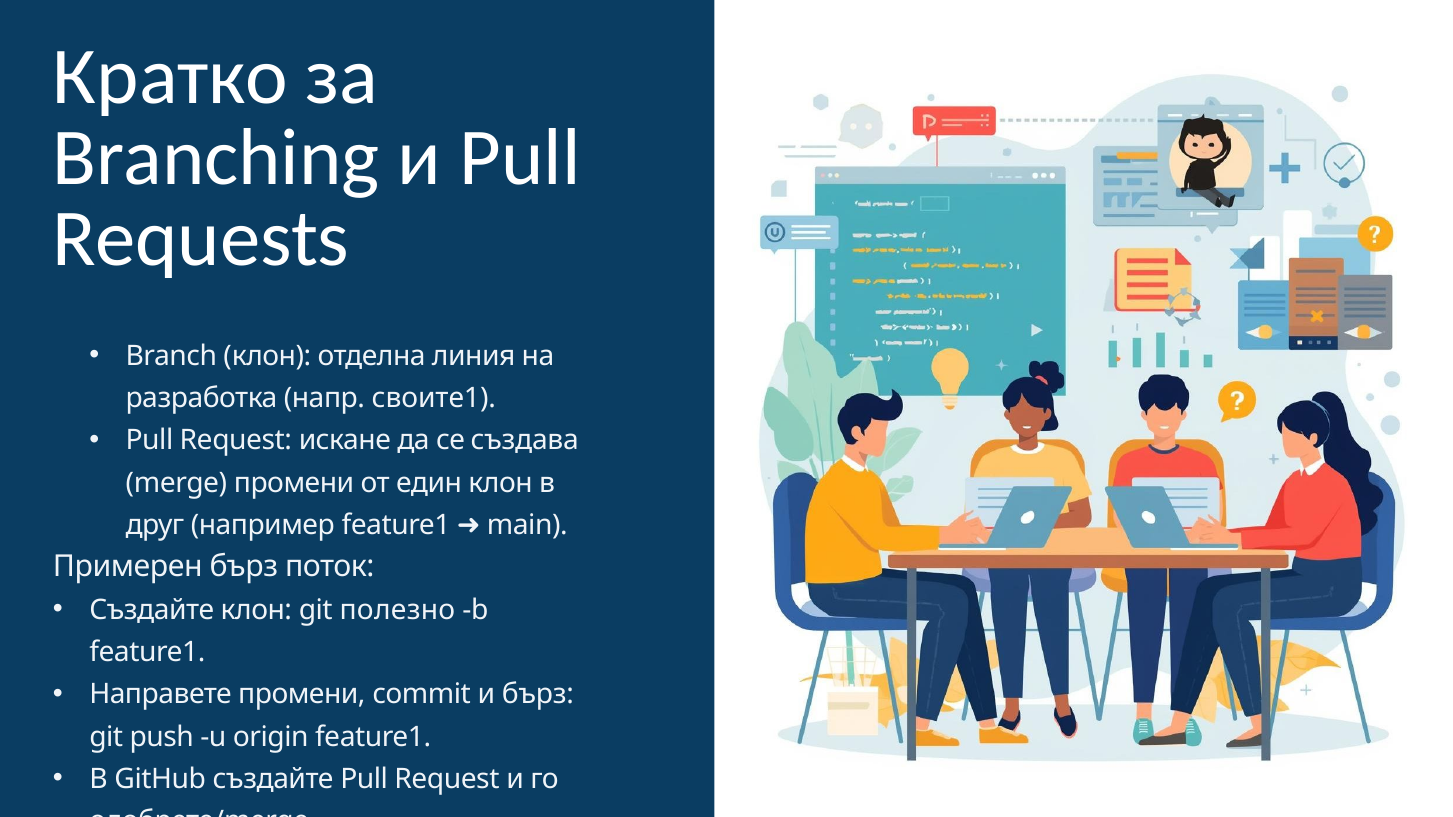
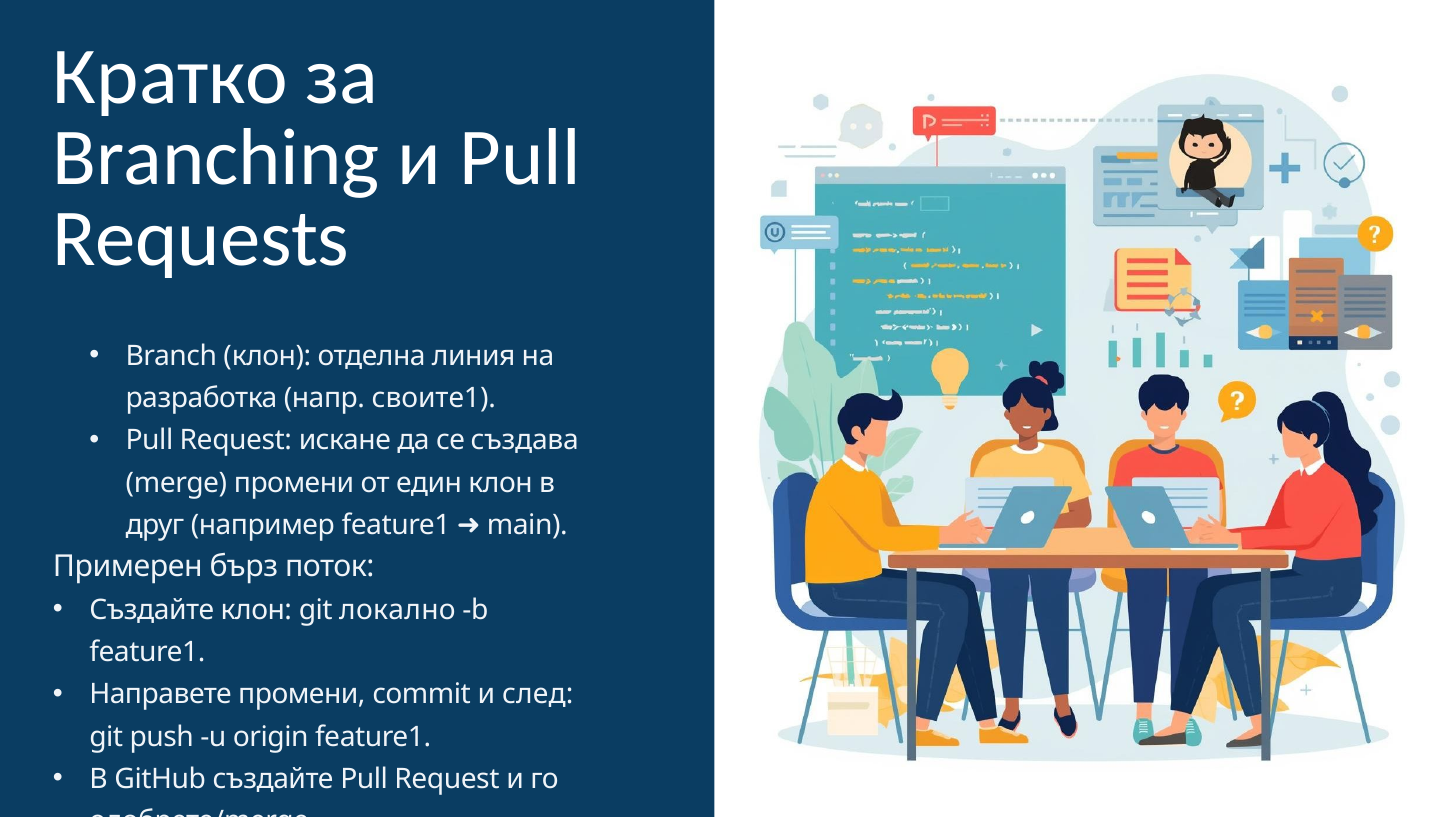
полезно: полезно -> локално
и бърз: бърз -> след
